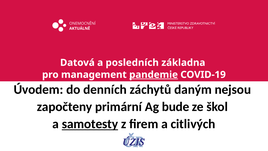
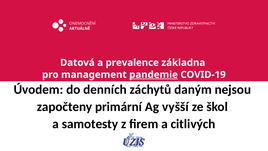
posledních: posledních -> prevalence
bude: bude -> vyšší
samotesty underline: present -> none
